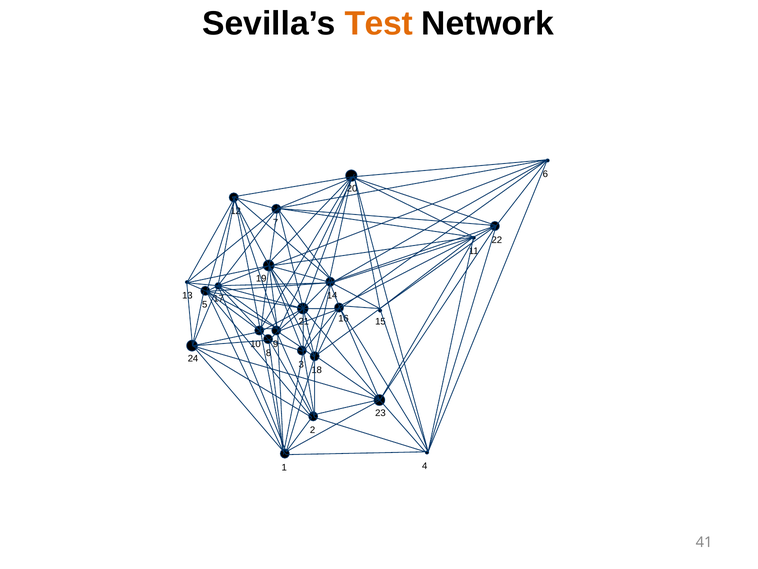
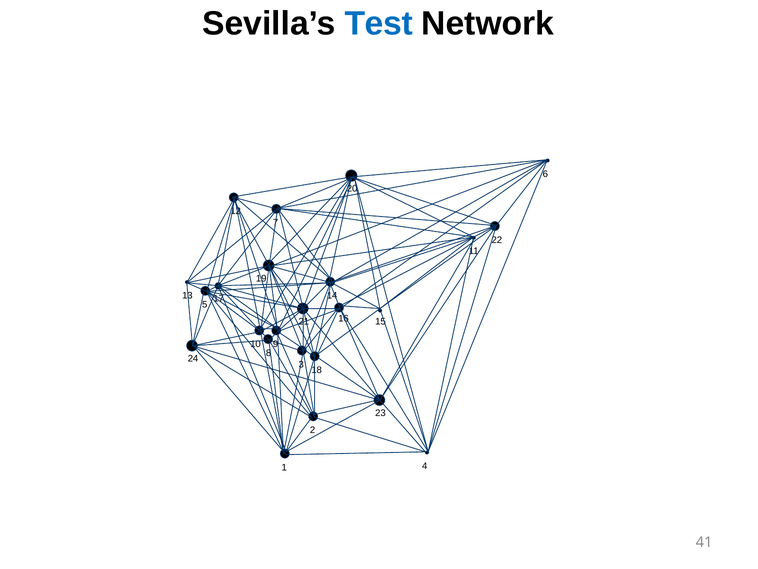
Test colour: orange -> blue
